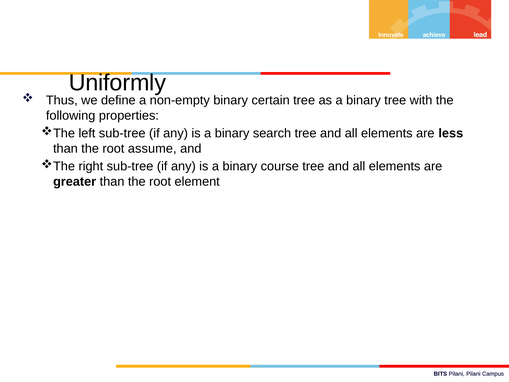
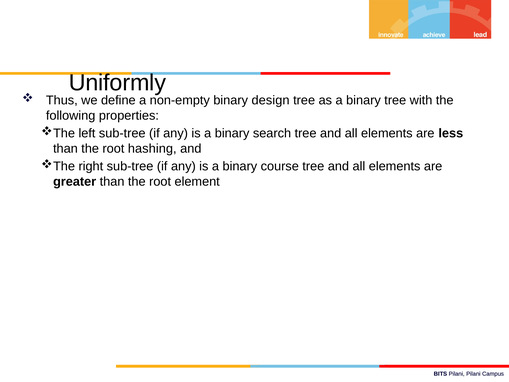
certain: certain -> design
assume: assume -> hashing
